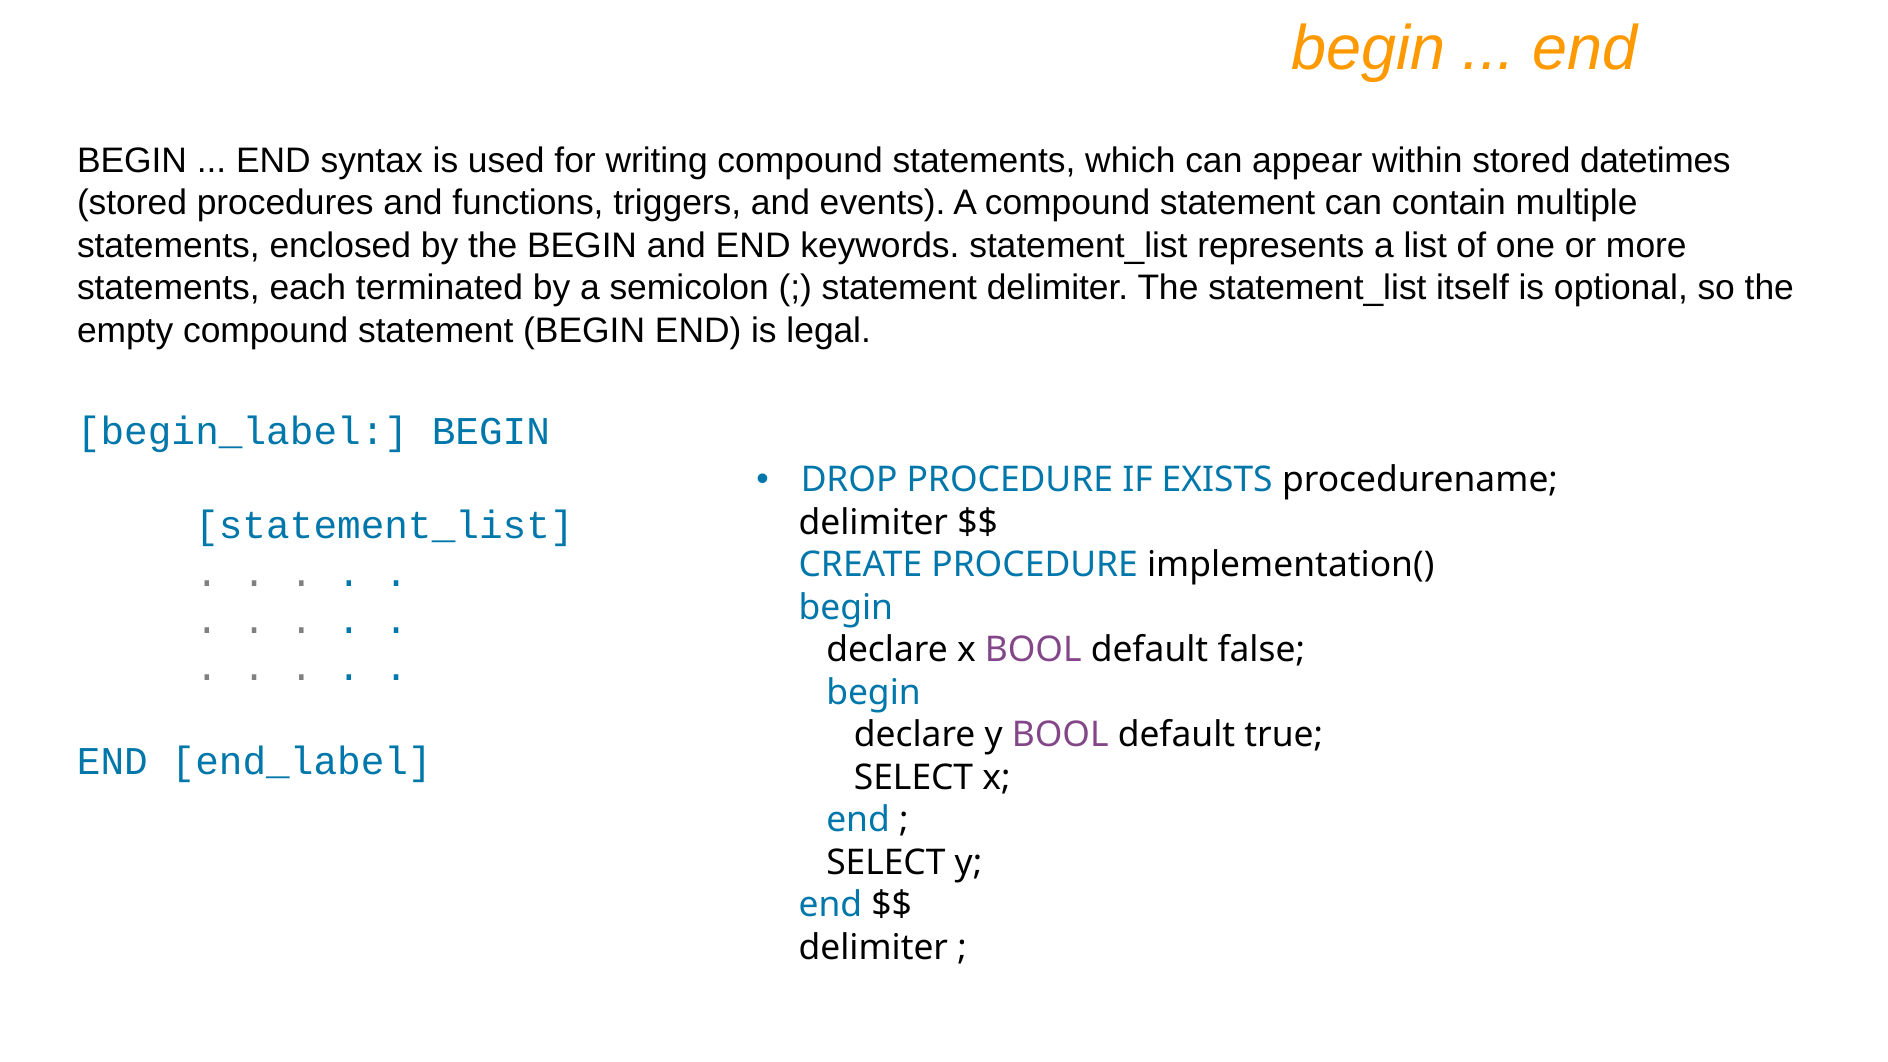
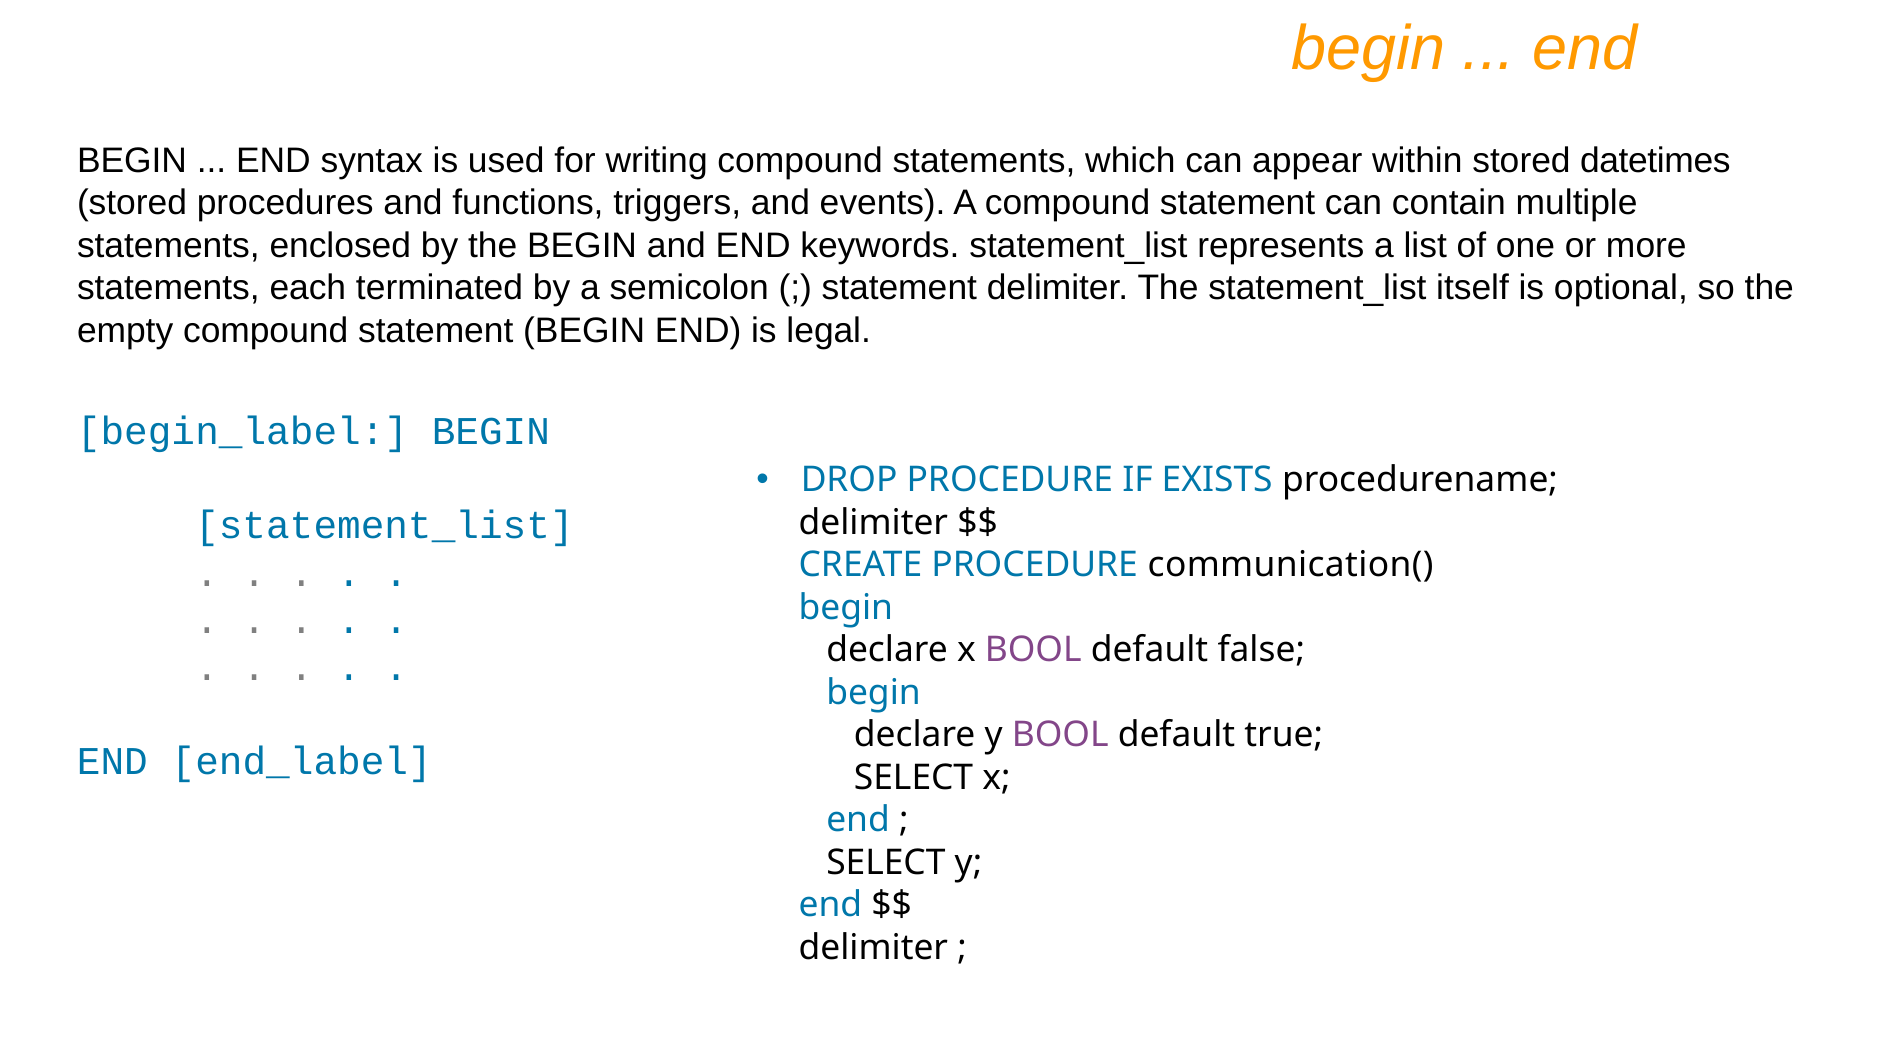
implementation(: implementation( -> communication(
